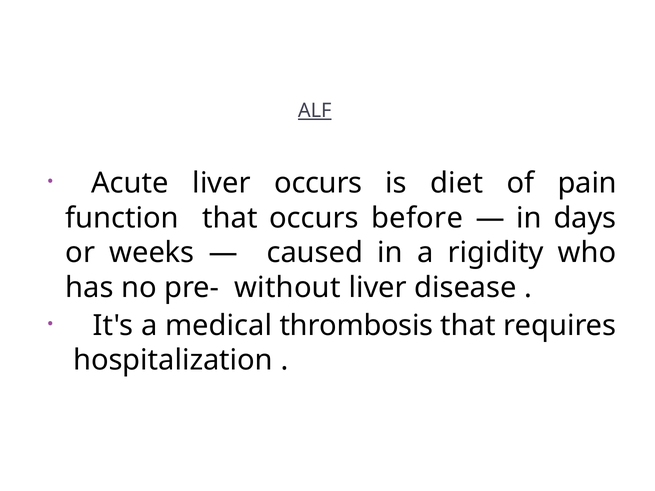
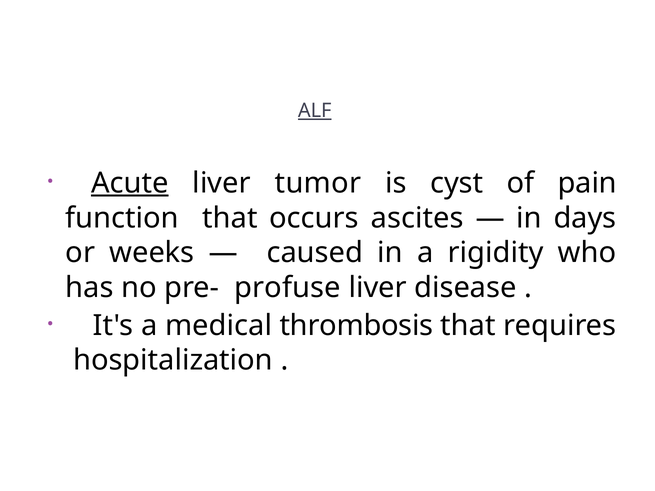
Acute underline: none -> present
liver occurs: occurs -> tumor
diet: diet -> cyst
before: before -> ascites
without: without -> profuse
